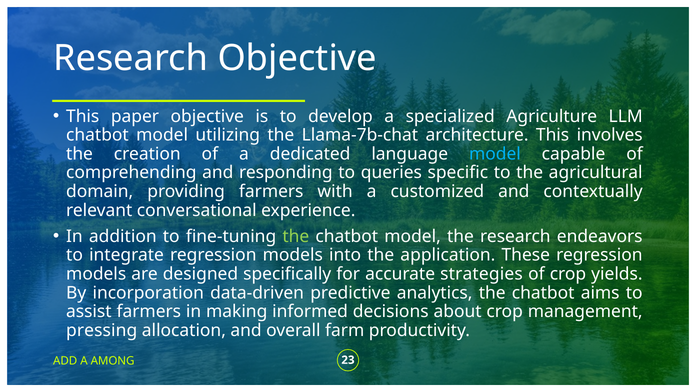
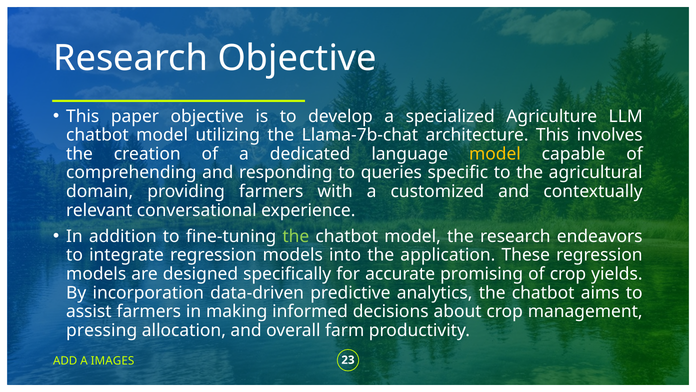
model at (495, 154) colour: light blue -> yellow
strategies: strategies -> promising
AMONG: AMONG -> IMAGES
